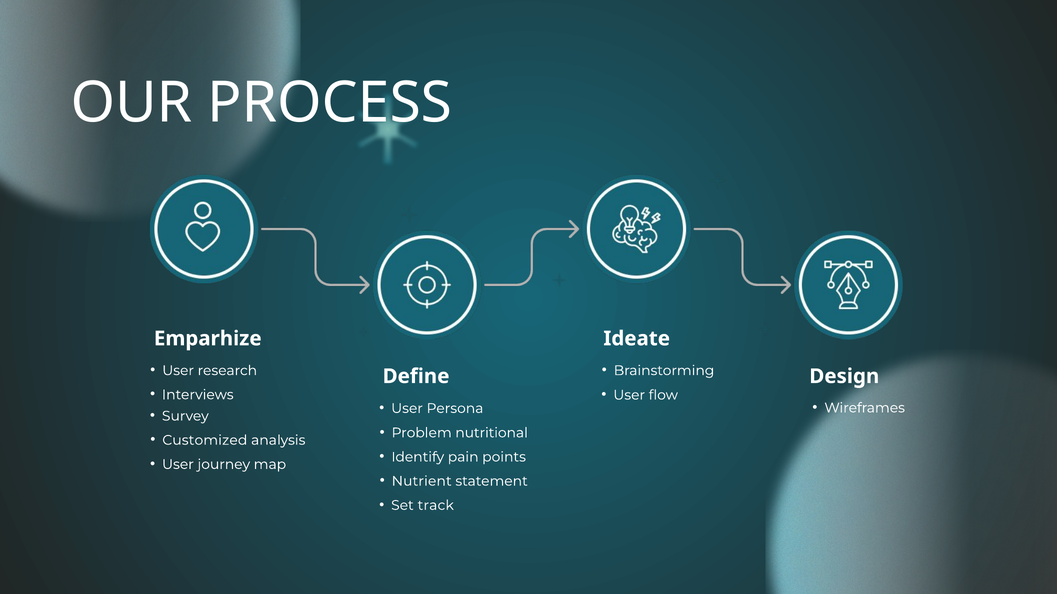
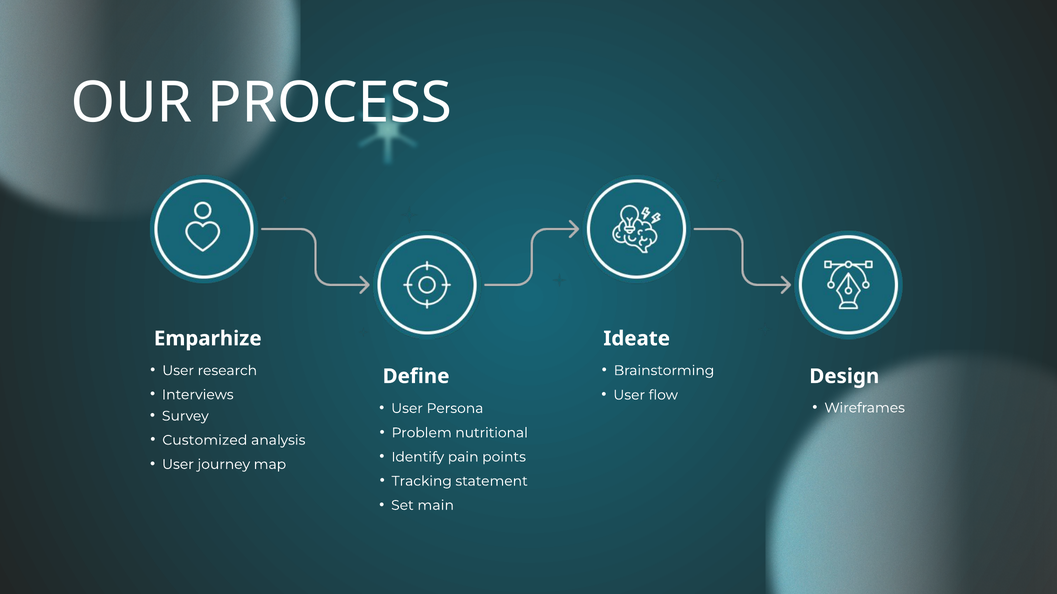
Nutrient: Nutrient -> Tracking
track: track -> main
